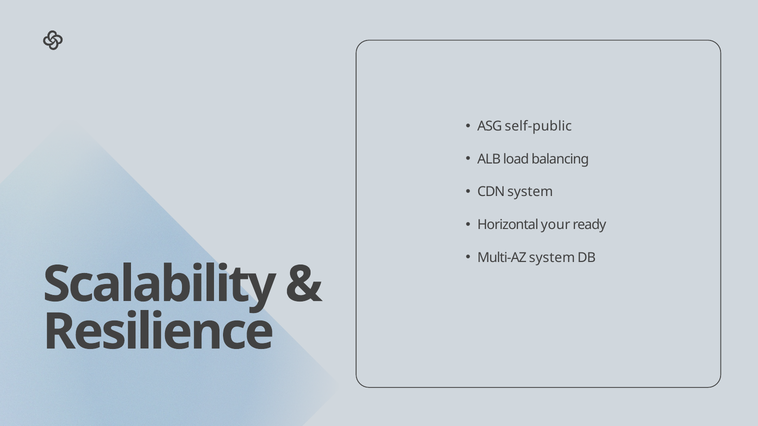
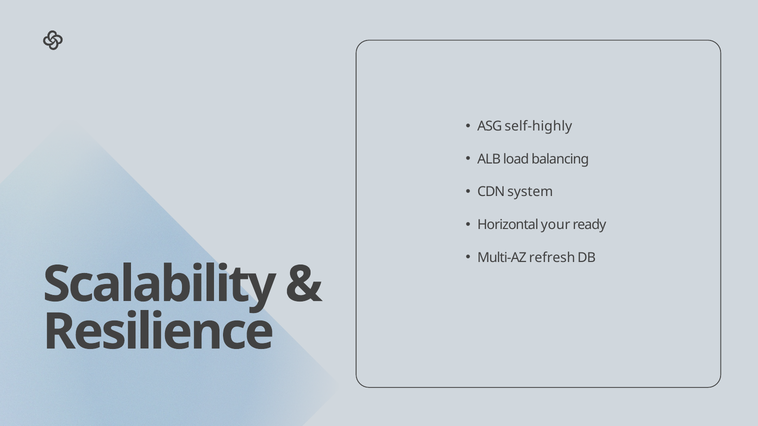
self-public: self-public -> self-highly
Multi-AZ system: system -> refresh
